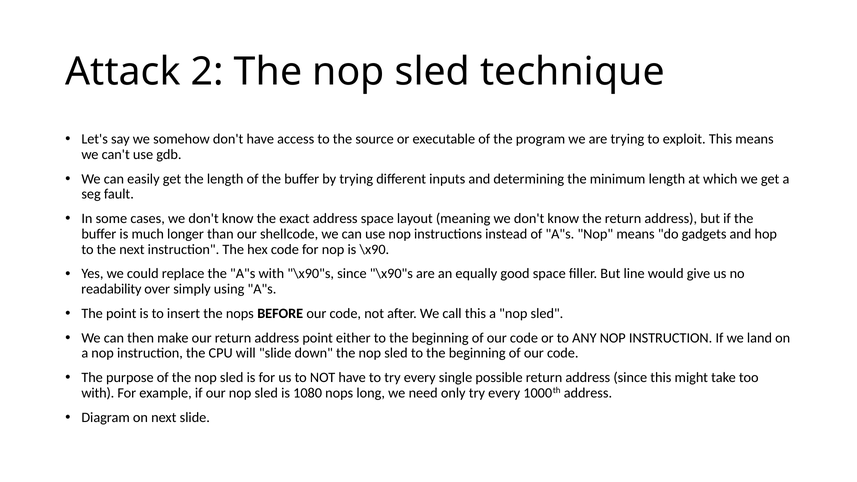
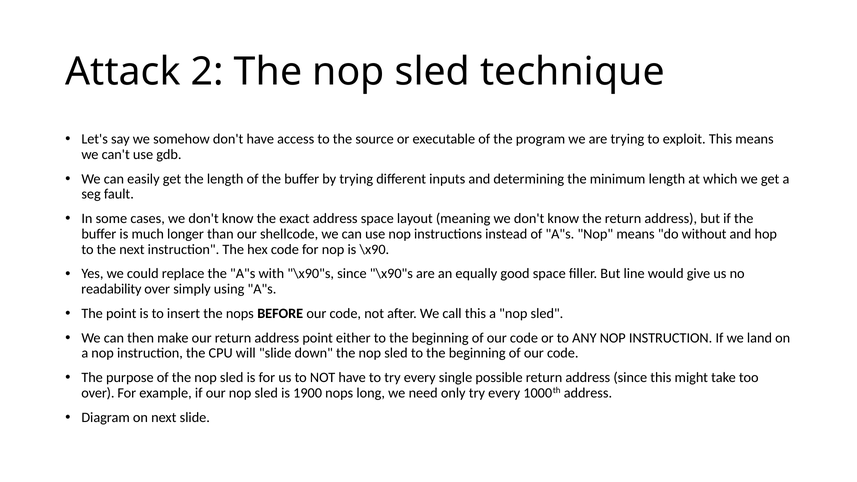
gadgets: gadgets -> without
with at (98, 393): with -> over
1080: 1080 -> 1900
